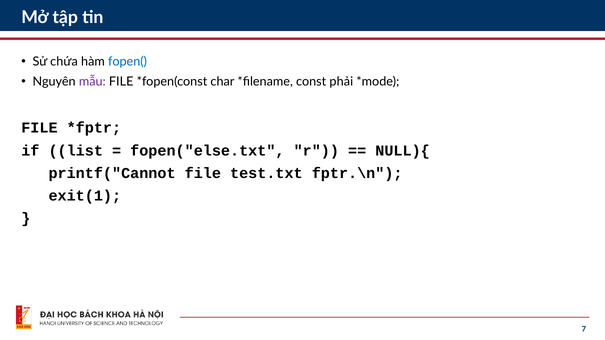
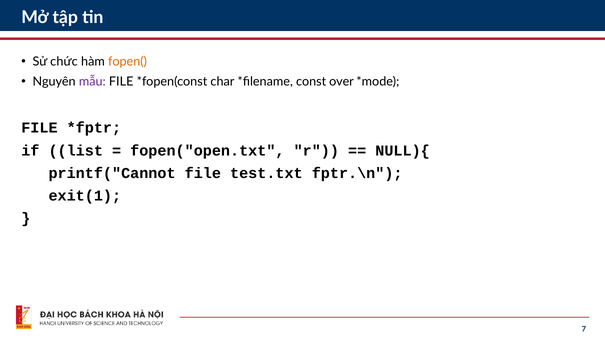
chứa: chứa -> chức
fopen( colour: blue -> orange
phải: phải -> over
fopen("else.txt: fopen("else.txt -> fopen("open.txt
